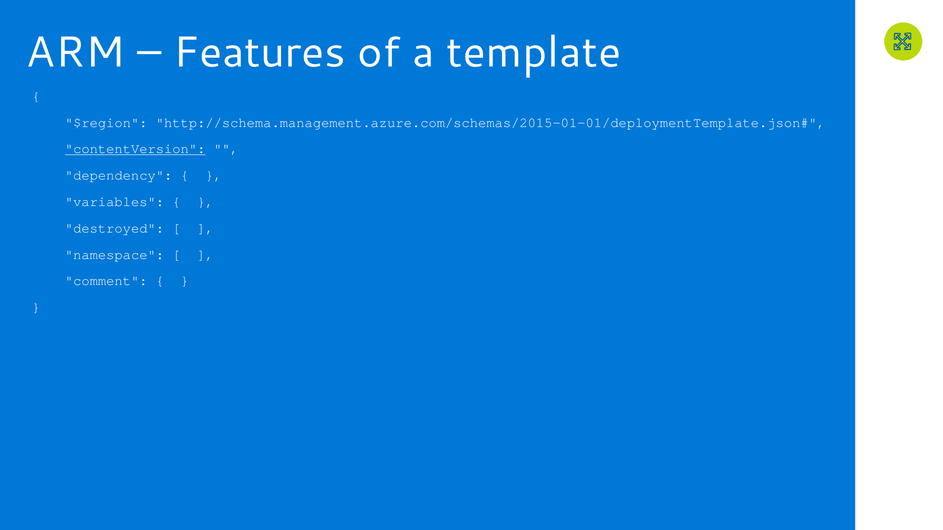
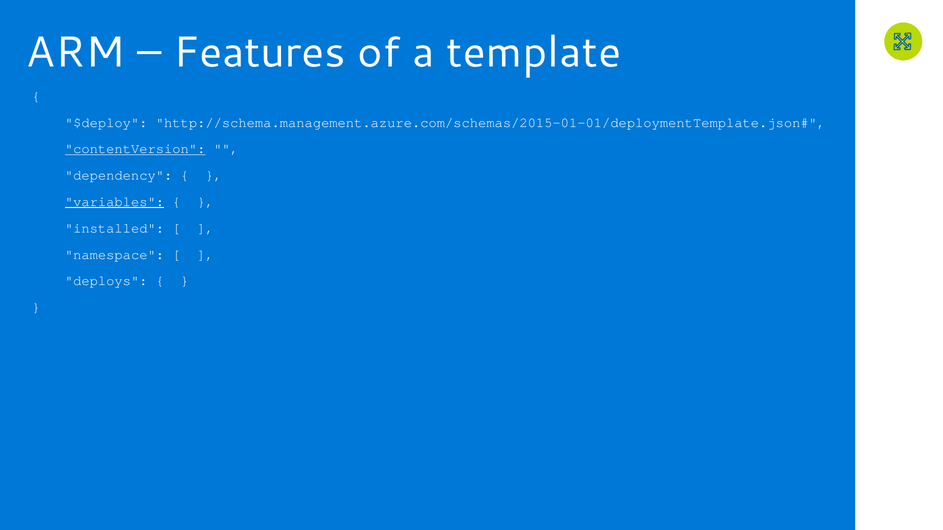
$region: $region -> $deploy
variables underline: none -> present
destroyed: destroyed -> installed
comment: comment -> deploys
